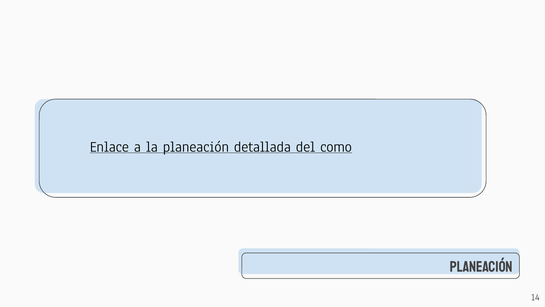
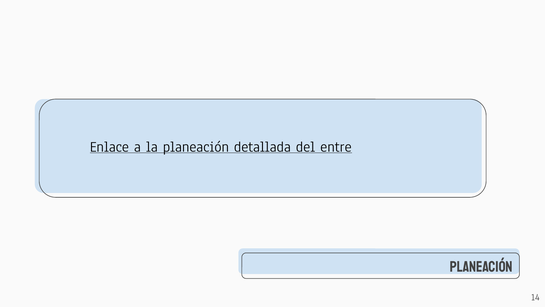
como: como -> entre
